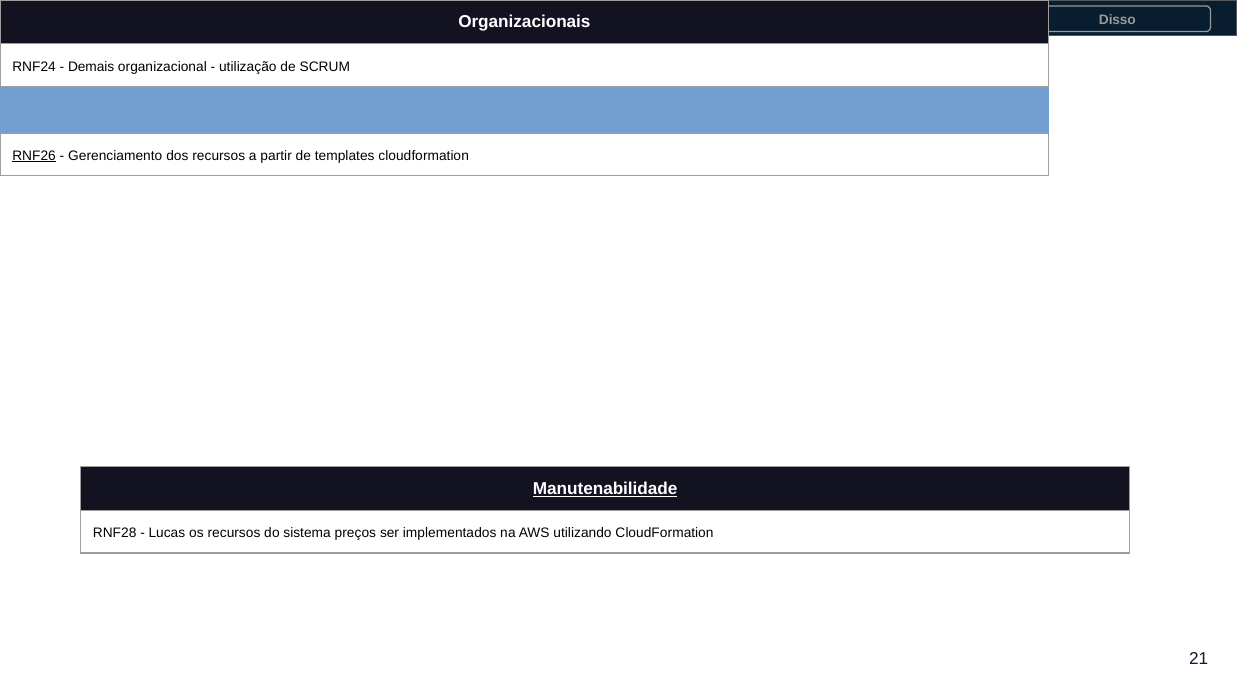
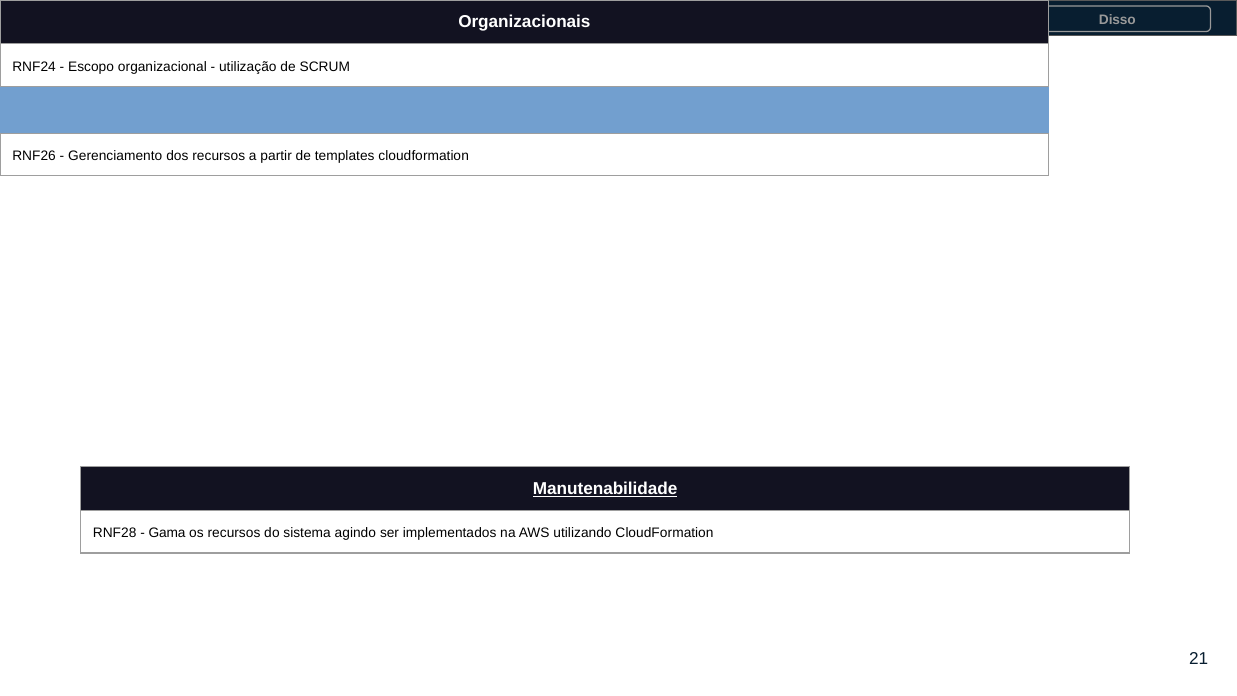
Demais: Demais -> Escopo
RNF26 underline: present -> none
Lucas: Lucas -> Gama
preços: preços -> agindo
